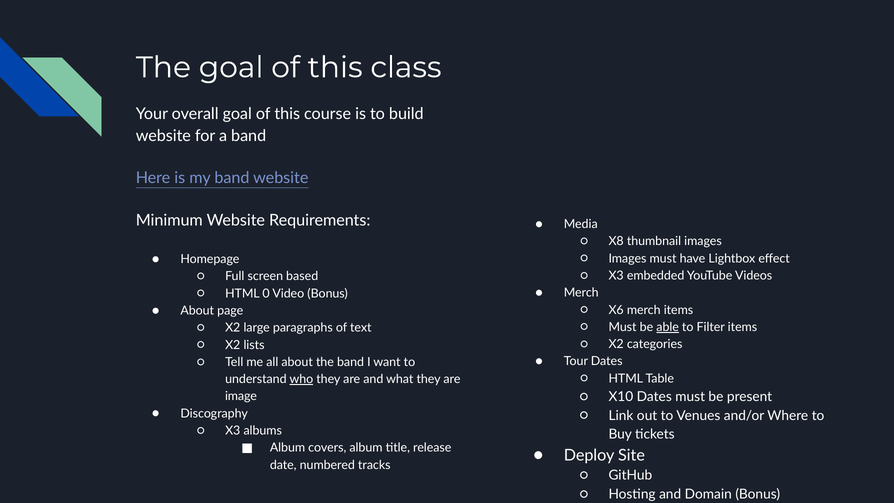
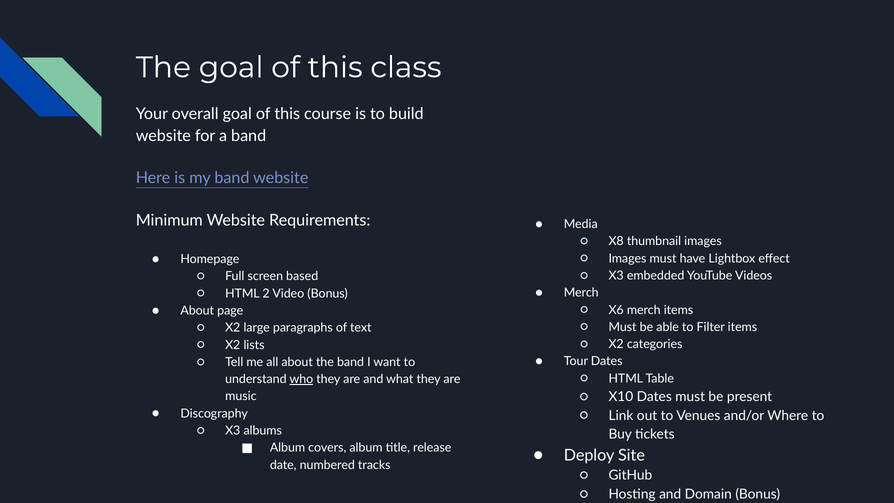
0: 0 -> 2
able underline: present -> none
image: image -> music
